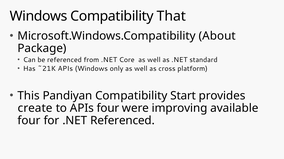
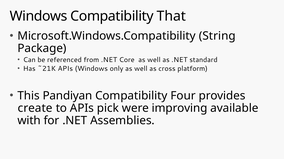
About: About -> String
Start: Start -> Four
APIs four: four -> pick
four at (29, 121): four -> with
.NET Referenced: Referenced -> Assemblies
